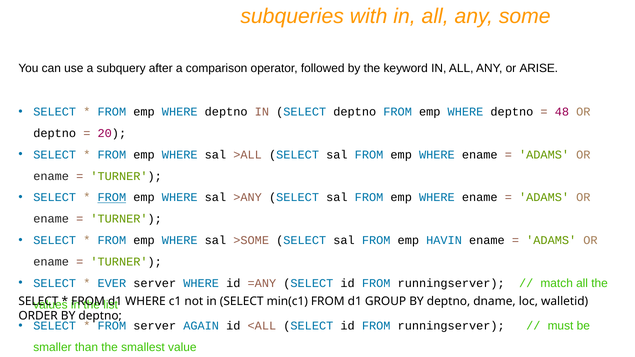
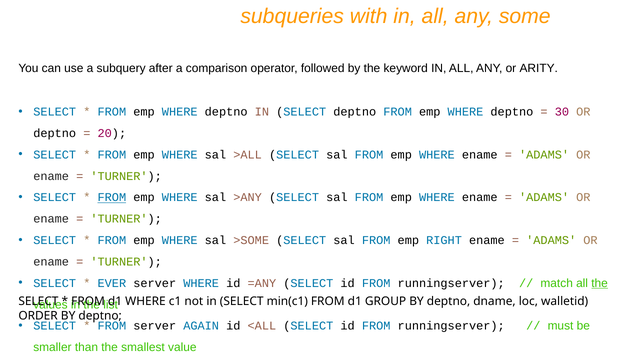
ARISE: ARISE -> ARITY
48: 48 -> 30
HAVIN: HAVIN -> RIGHT
the at (600, 283) underline: none -> present
